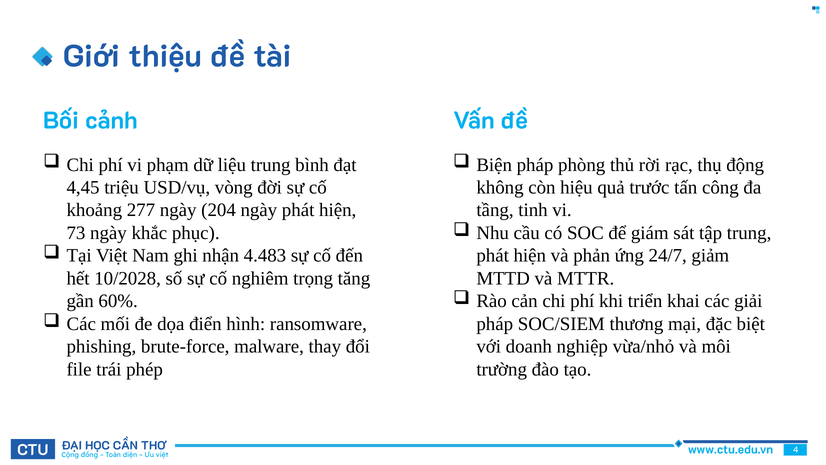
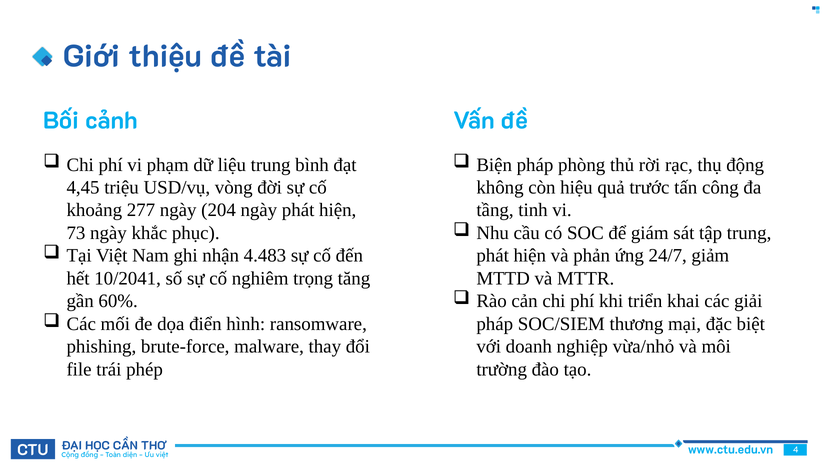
10/2028: 10/2028 -> 10/2041
